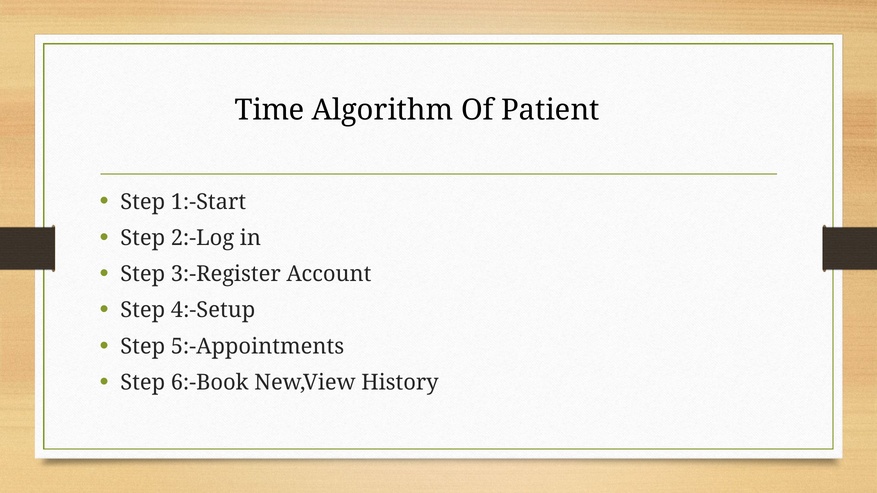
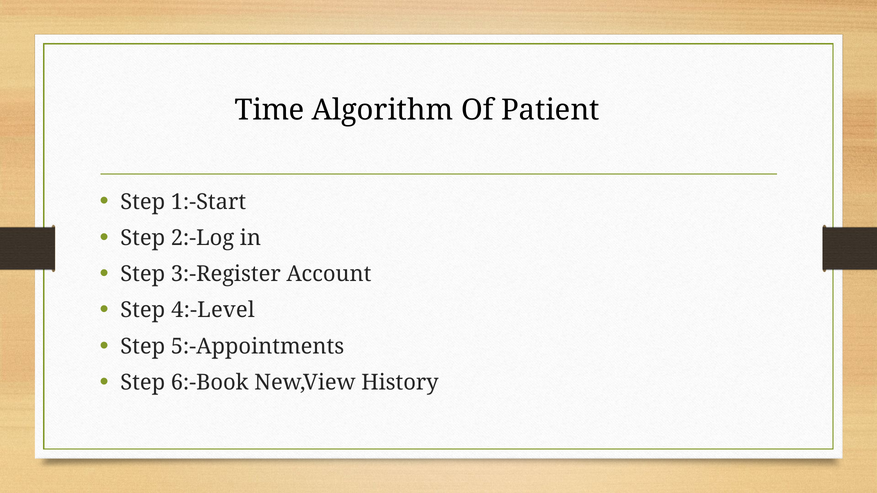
4:-Setup: 4:-Setup -> 4:-Level
